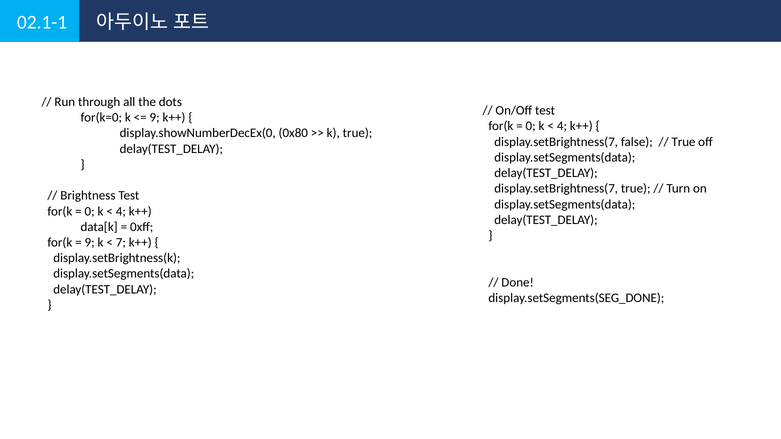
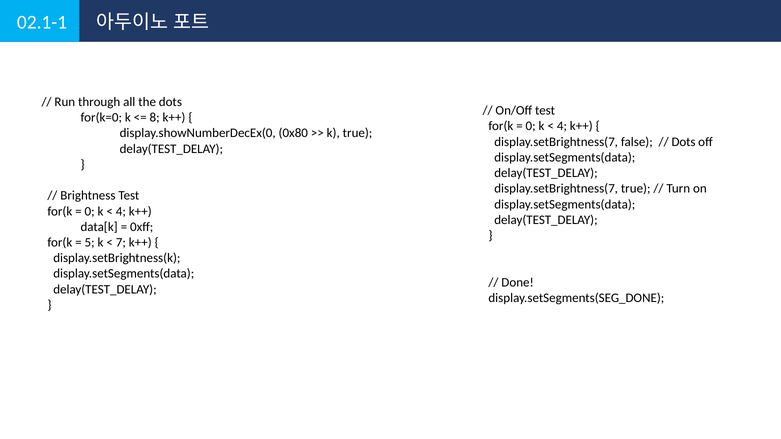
9 at (155, 118): 9 -> 8
True at (684, 142): True -> Dots
9 at (90, 243): 9 -> 5
